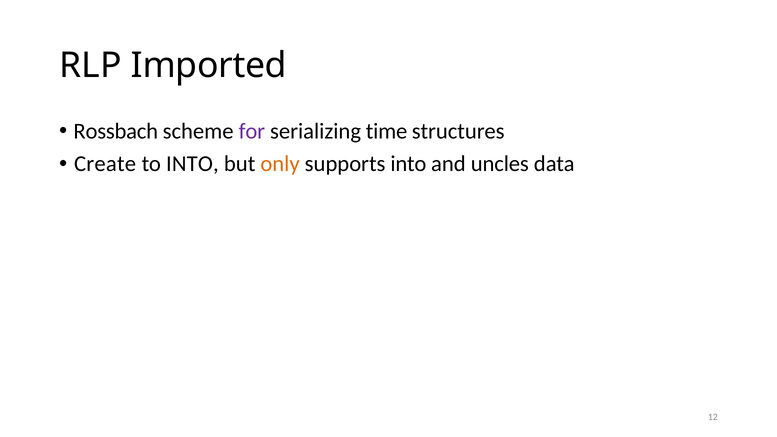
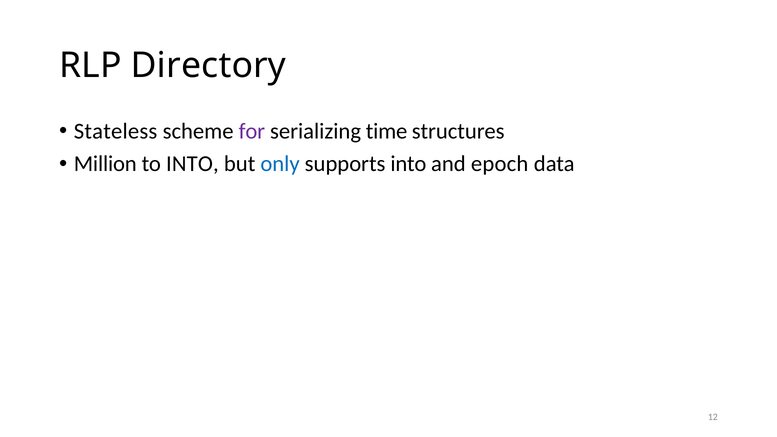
Imported: Imported -> Directory
Rossbach: Rossbach -> Stateless
Create: Create -> Million
only colour: orange -> blue
uncles: uncles -> epoch
